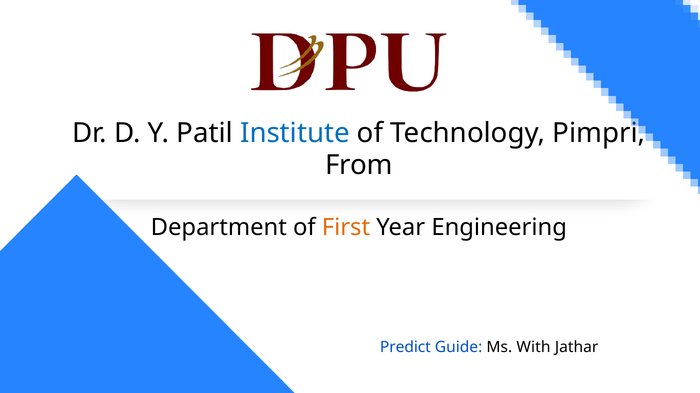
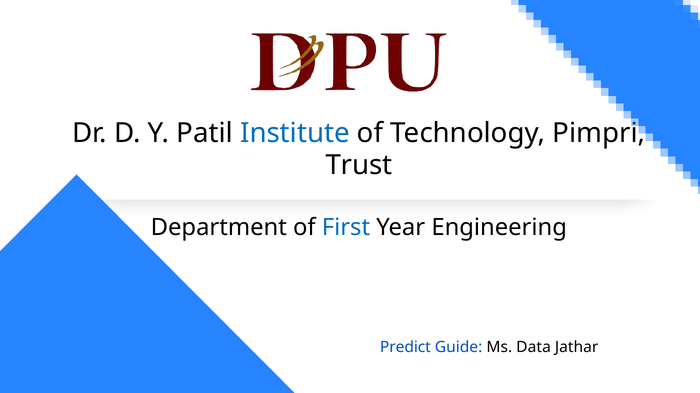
From: From -> Trust
First colour: orange -> blue
With: With -> Data
